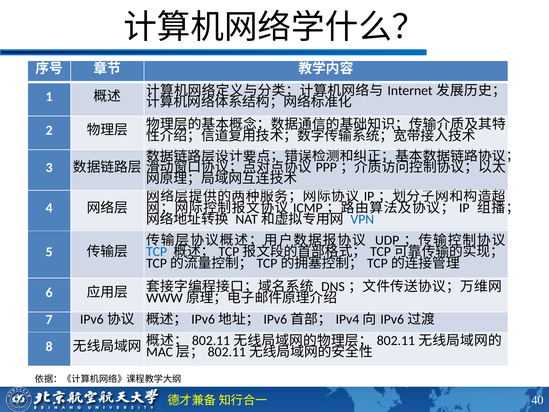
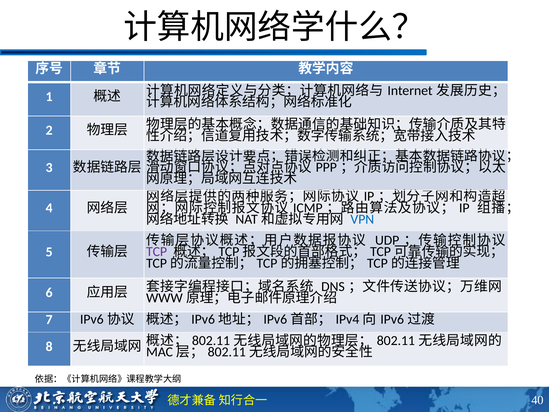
TCP colour: blue -> purple
